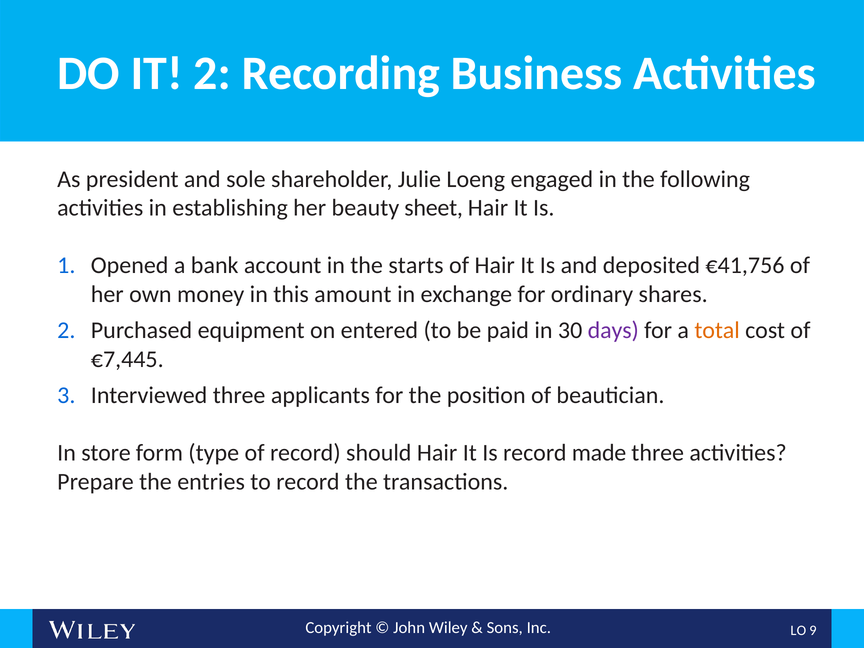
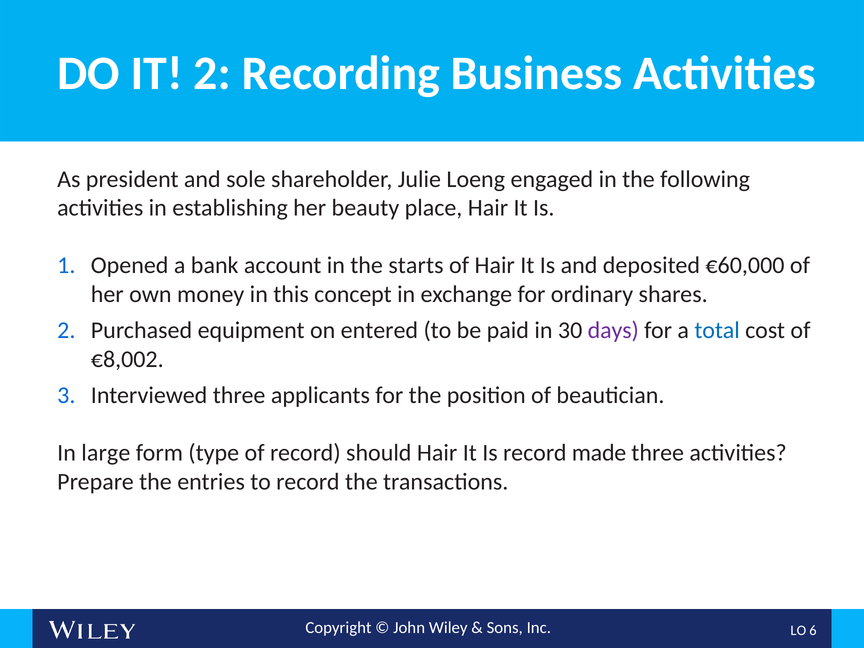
sheet: sheet -> place
€41,756: €41,756 -> €60,000
amount: amount -> concept
total colour: orange -> blue
€7,445: €7,445 -> €8,002
store: store -> large
9: 9 -> 6
